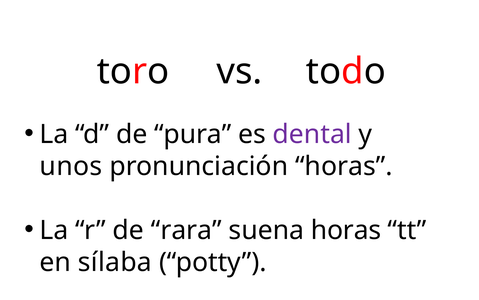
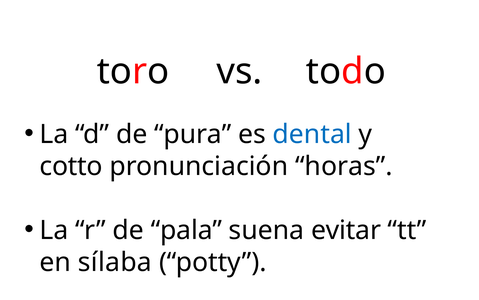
dental colour: purple -> blue
unos: unos -> cotto
rara: rara -> pala
suena horas: horas -> evitar
